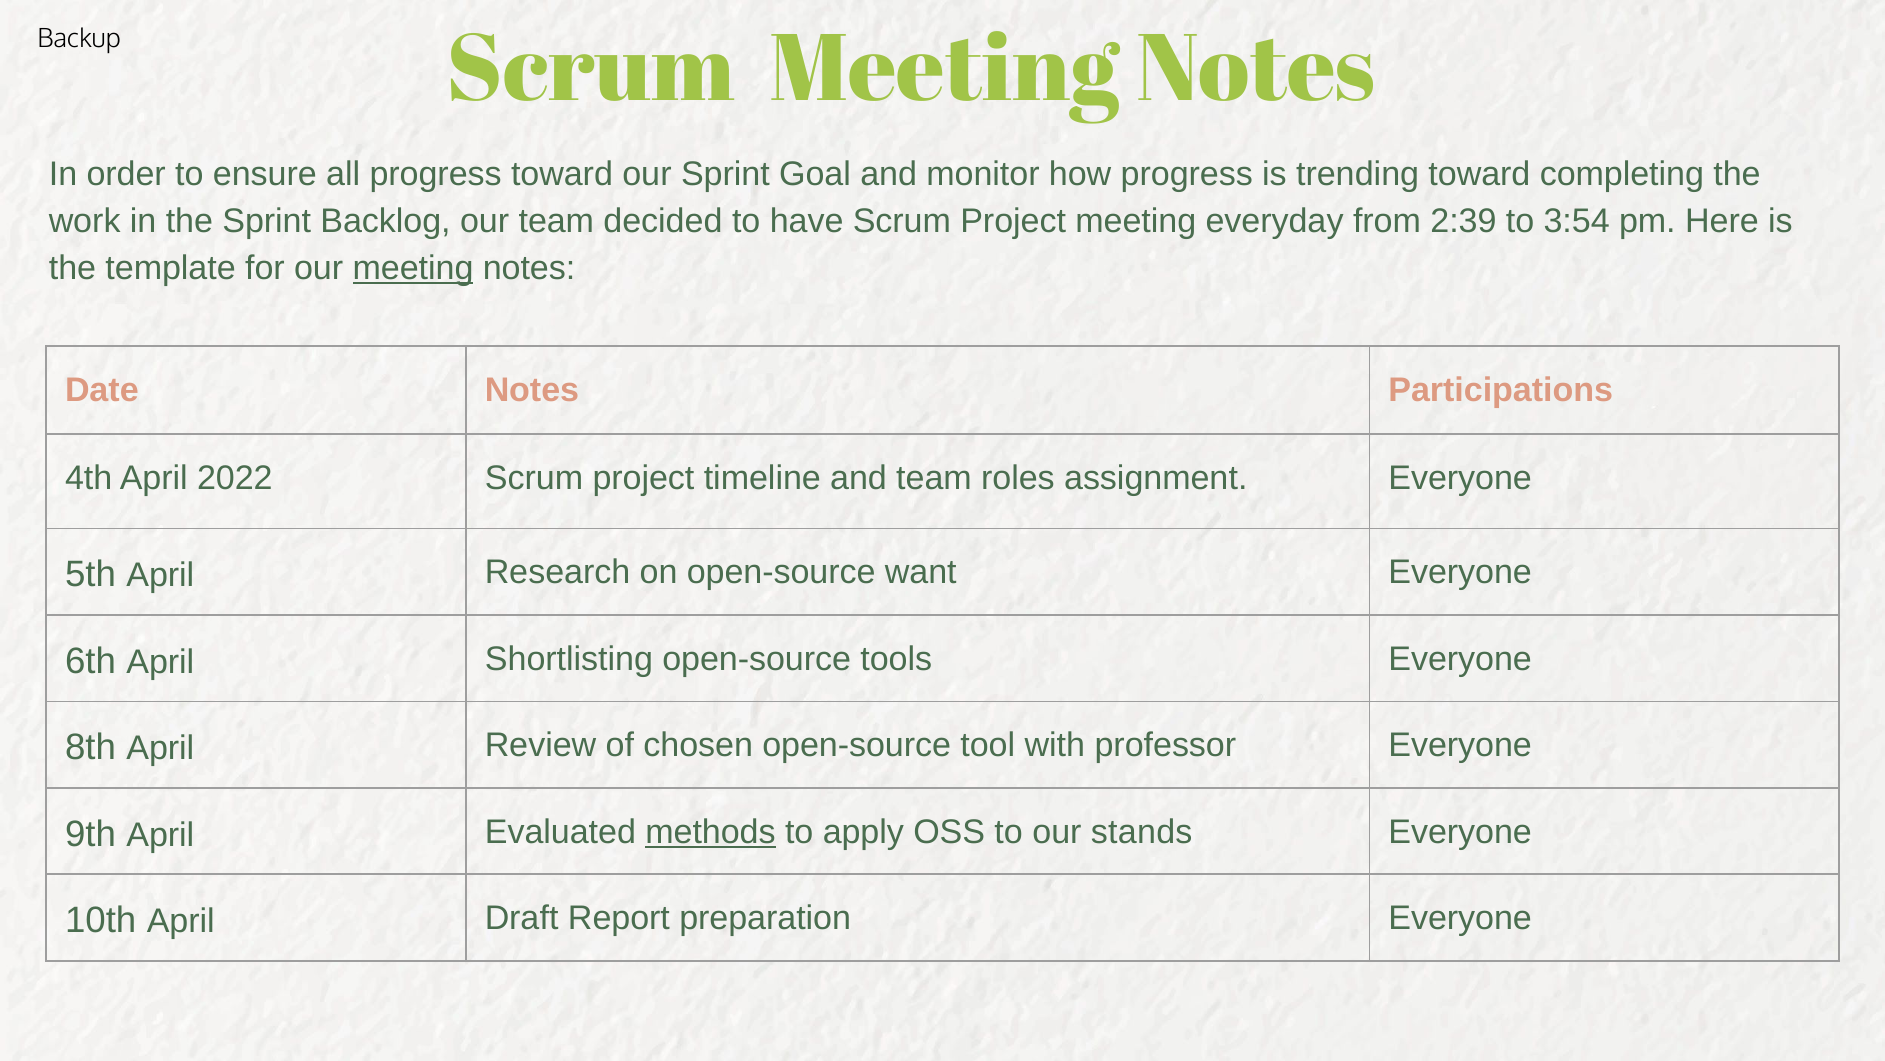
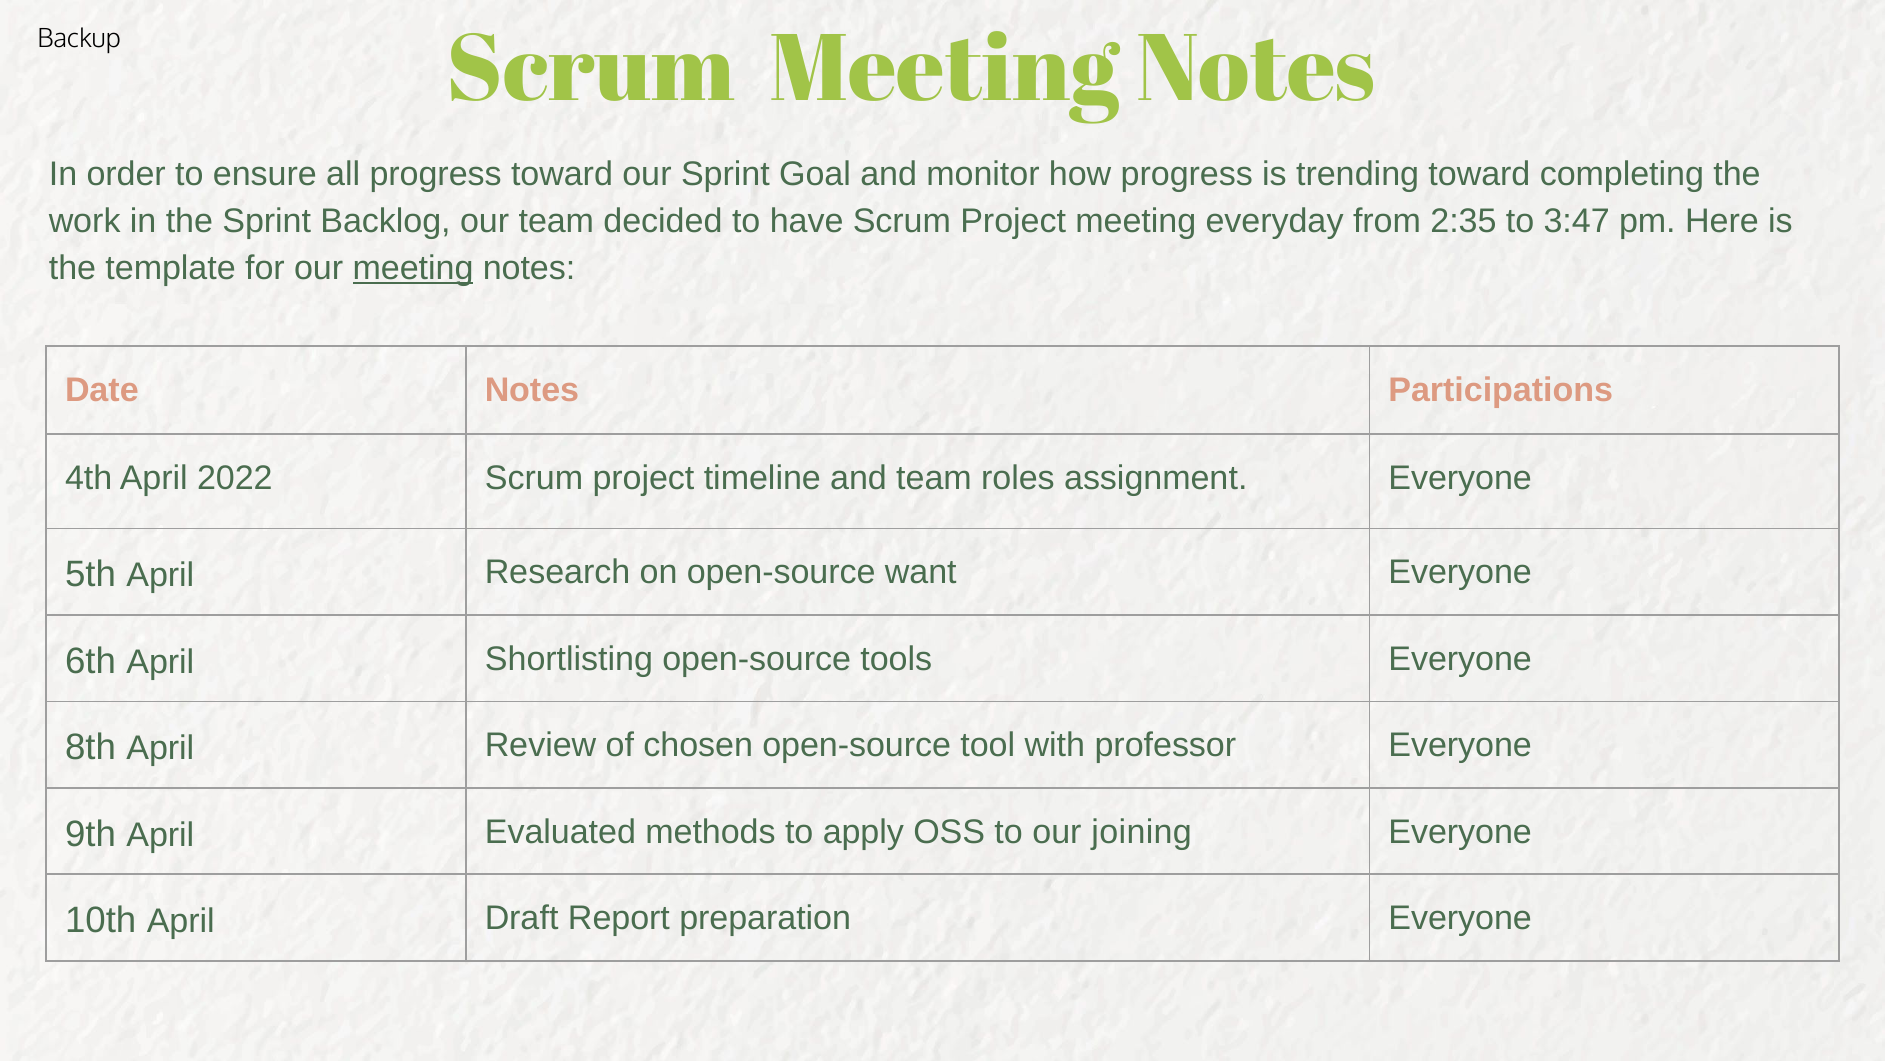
2:39: 2:39 -> 2:35
3:54: 3:54 -> 3:47
methods underline: present -> none
stands: stands -> joining
